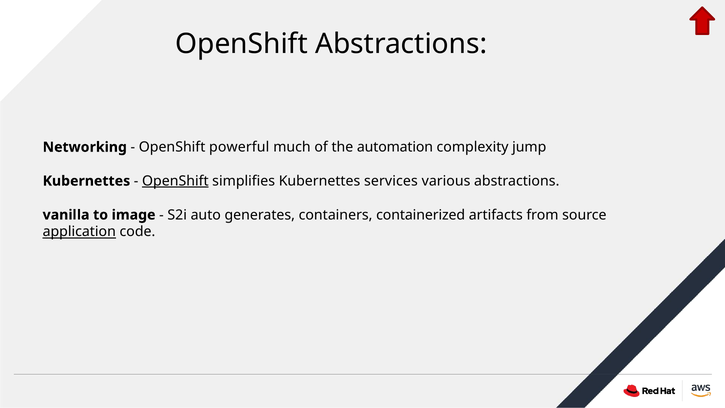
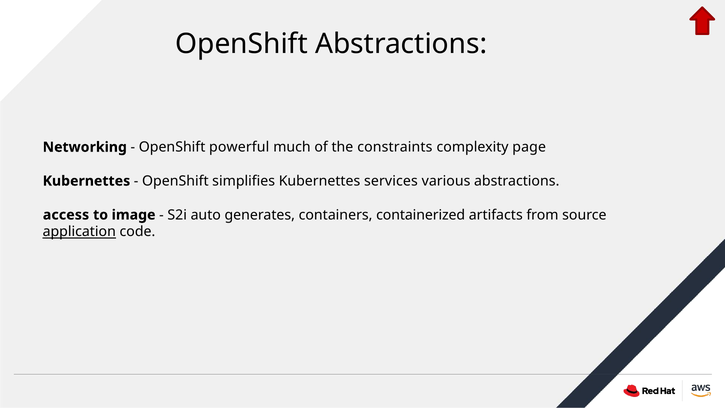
automation: automation -> constraints
jump: jump -> page
OpenShift at (175, 181) underline: present -> none
vanilla: vanilla -> access
